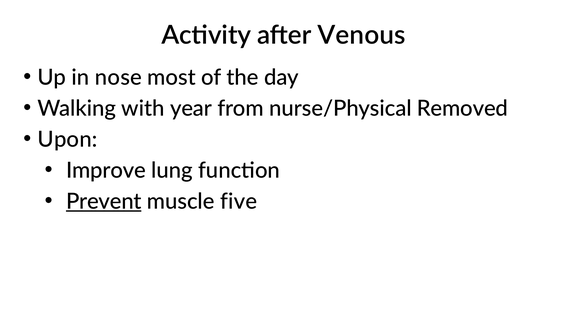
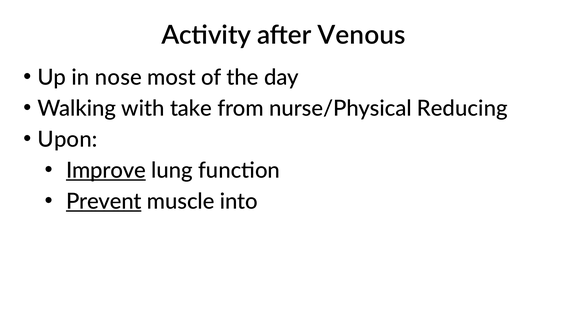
year: year -> take
Removed: Removed -> Reducing
Improve underline: none -> present
five: five -> into
